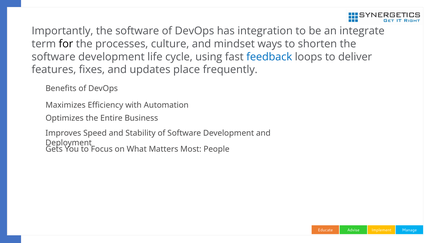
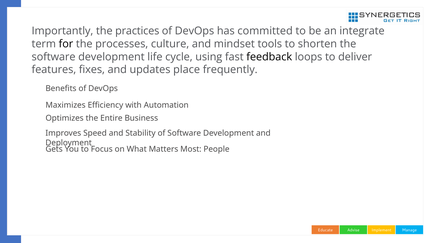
Importantly the software: software -> practices
integration: integration -> committed
ways: ways -> tools
feedback colour: blue -> black
